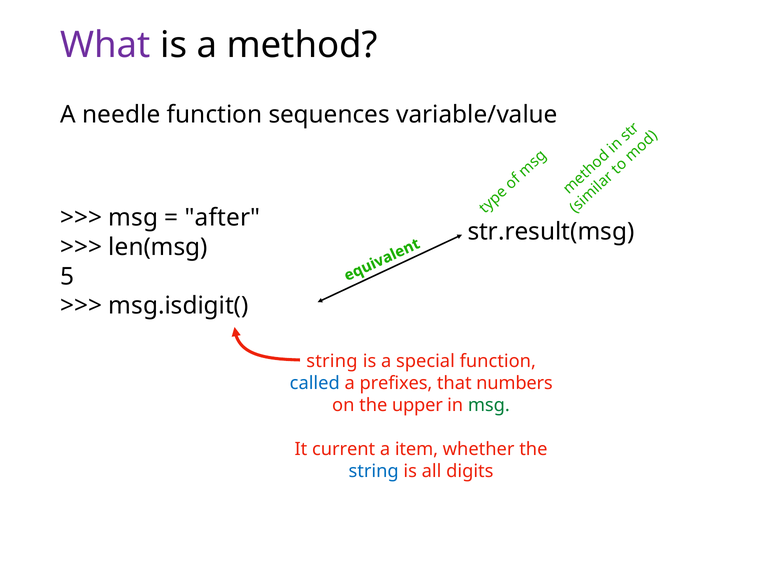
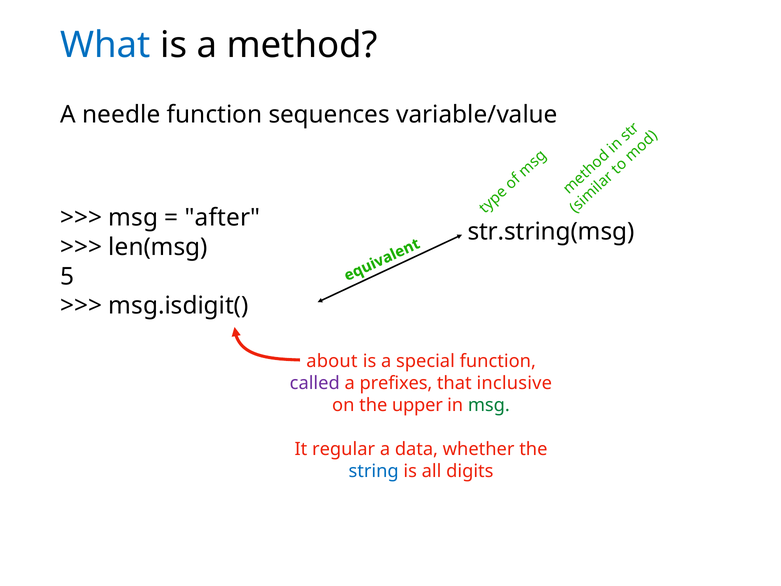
What colour: purple -> blue
str.result(msg: str.result(msg -> str.string(msg
string at (332, 361): string -> about
called colour: blue -> purple
numbers: numbers -> inclusive
current: current -> regular
item: item -> data
